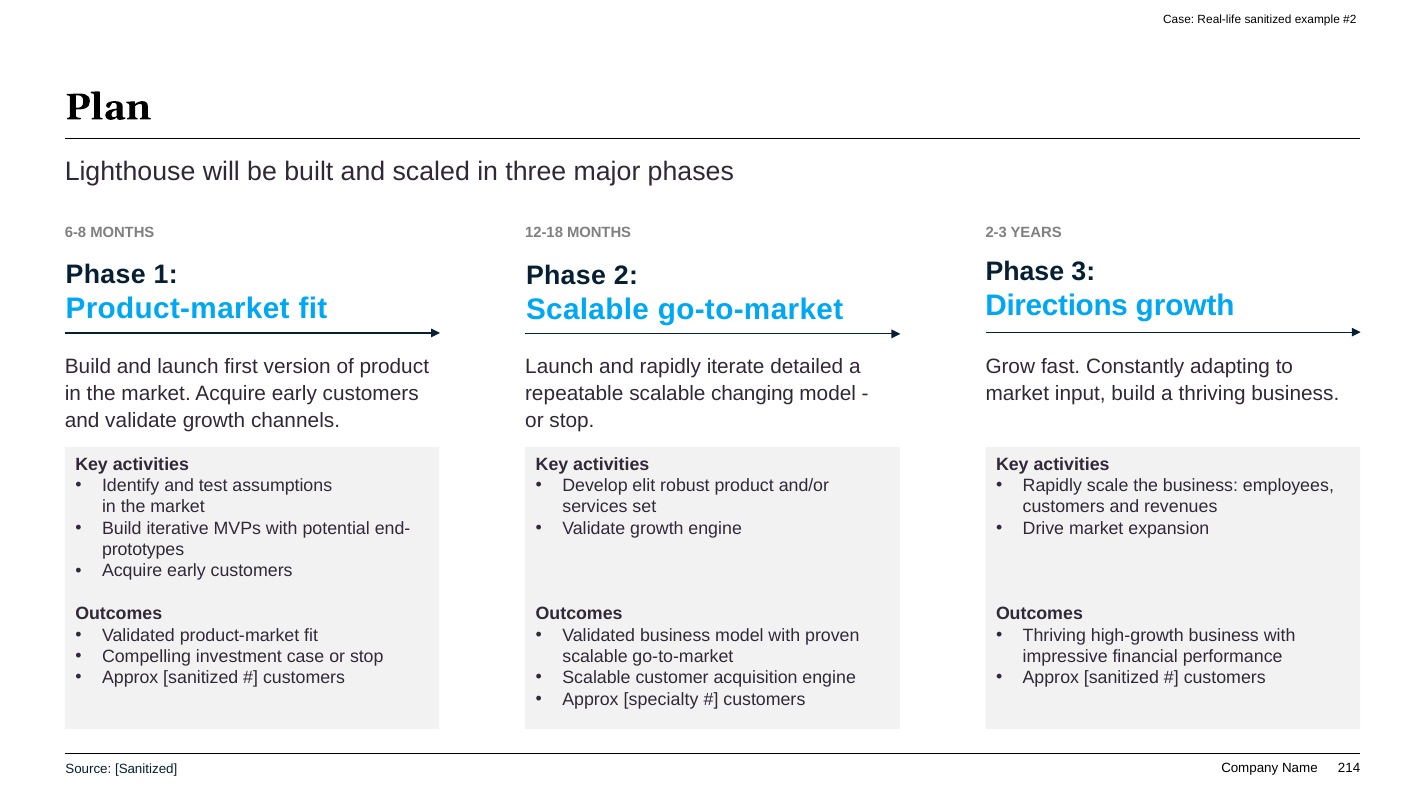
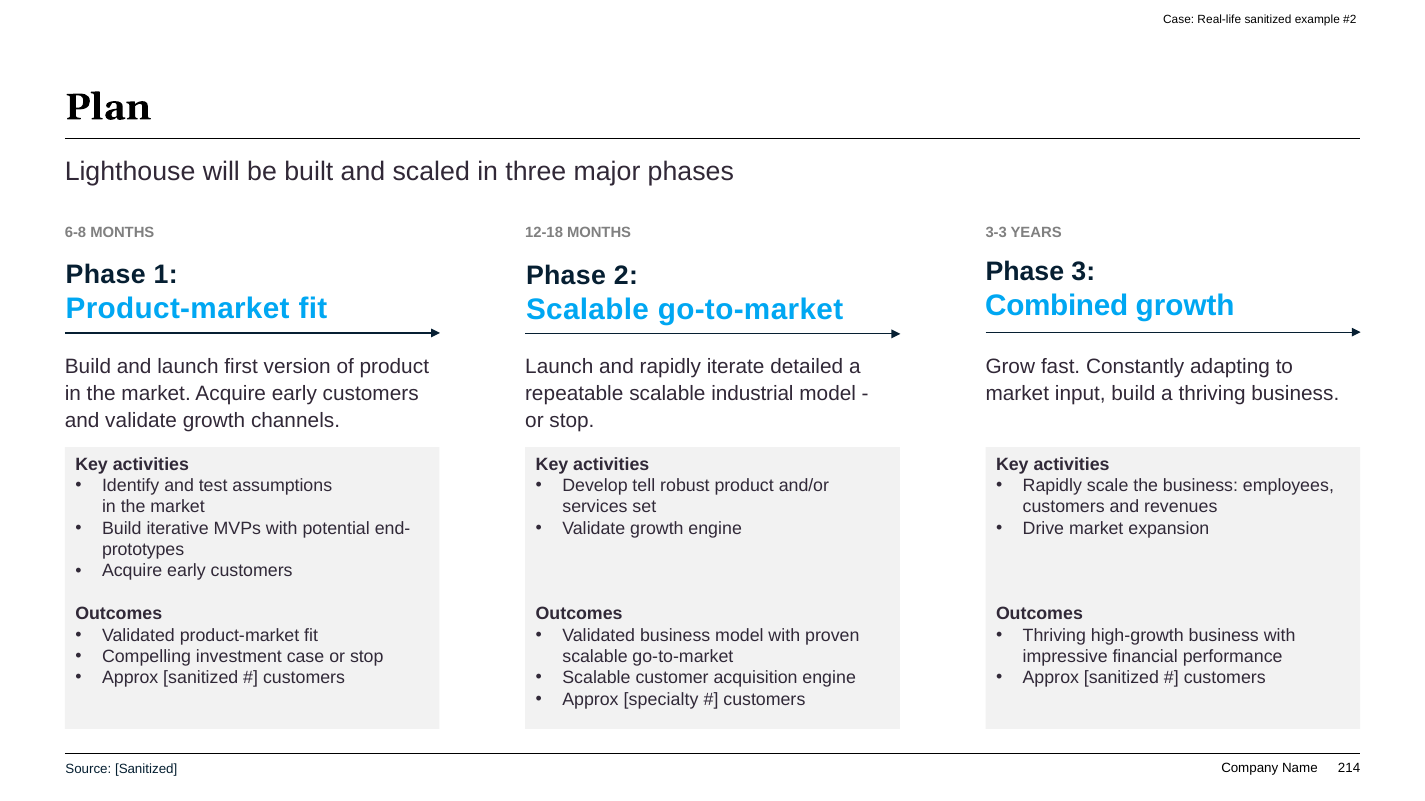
2-3: 2-3 -> 3-3
Directions: Directions -> Combined
changing: changing -> industrial
elit: elit -> tell
